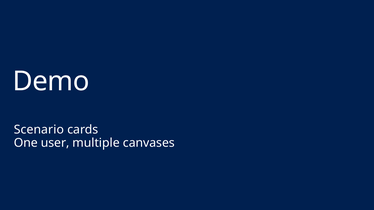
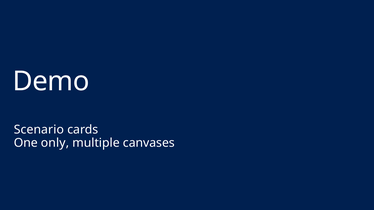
user: user -> only
